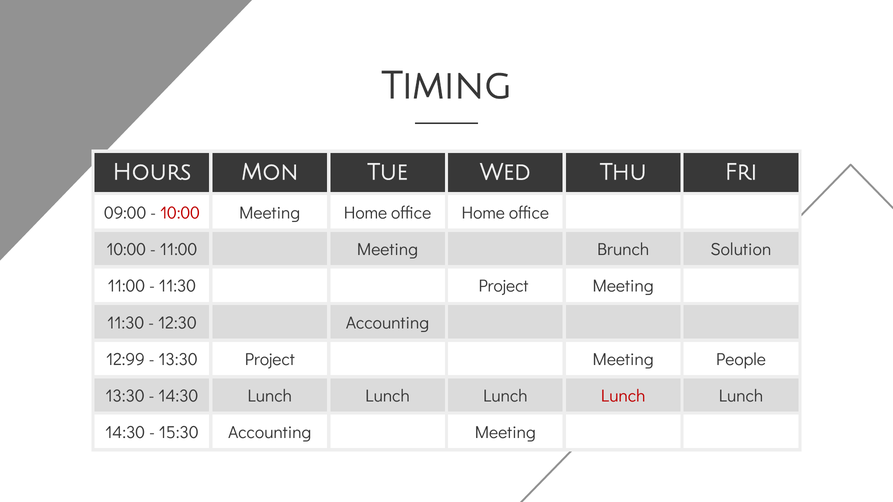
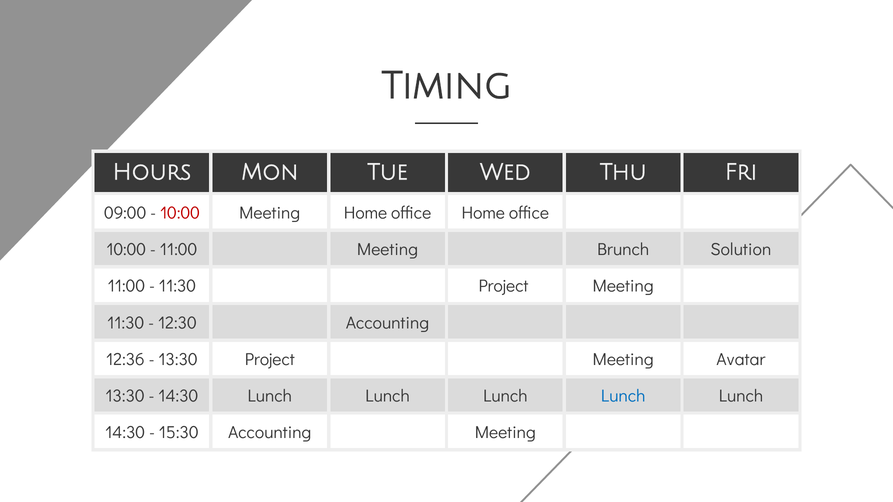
12:99: 12:99 -> 12:36
People: People -> Avatar
Lunch at (623, 396) colour: red -> blue
